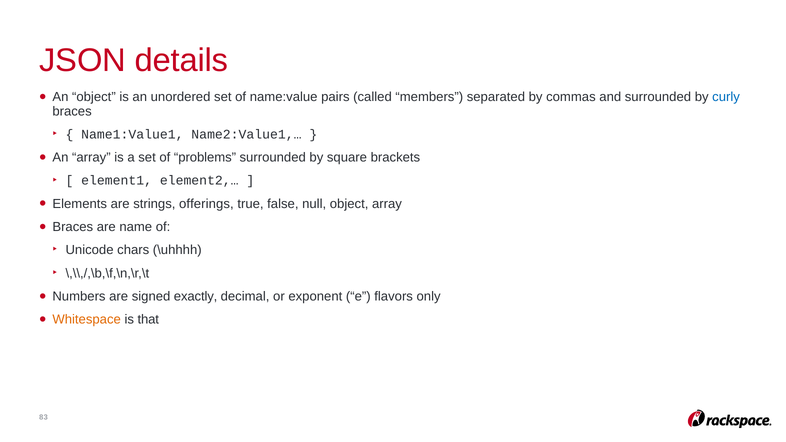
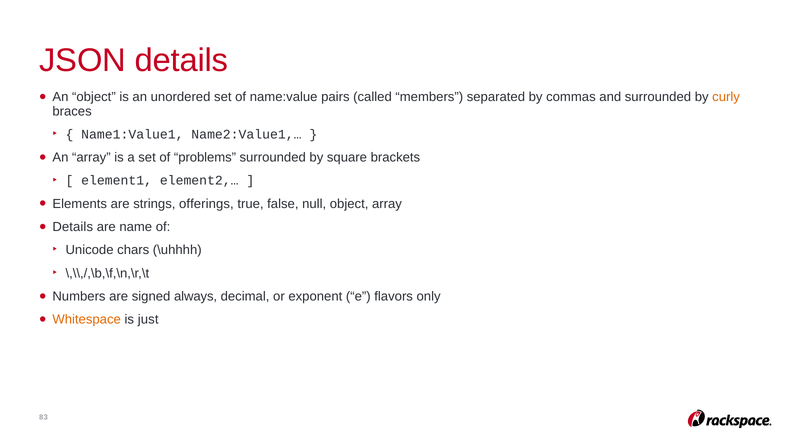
curly colour: blue -> orange
Braces at (73, 227): Braces -> Details
exactly: exactly -> always
that: that -> just
